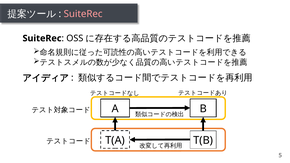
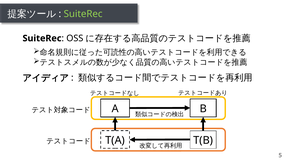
SuiteRec at (83, 14) colour: pink -> light green
